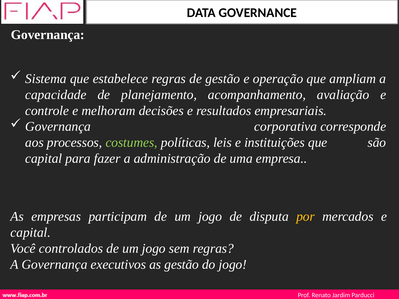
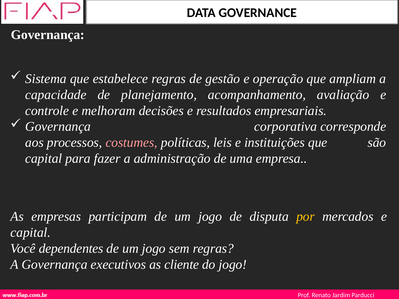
costumes colour: light green -> pink
controlados: controlados -> dependentes
as gestão: gestão -> cliente
